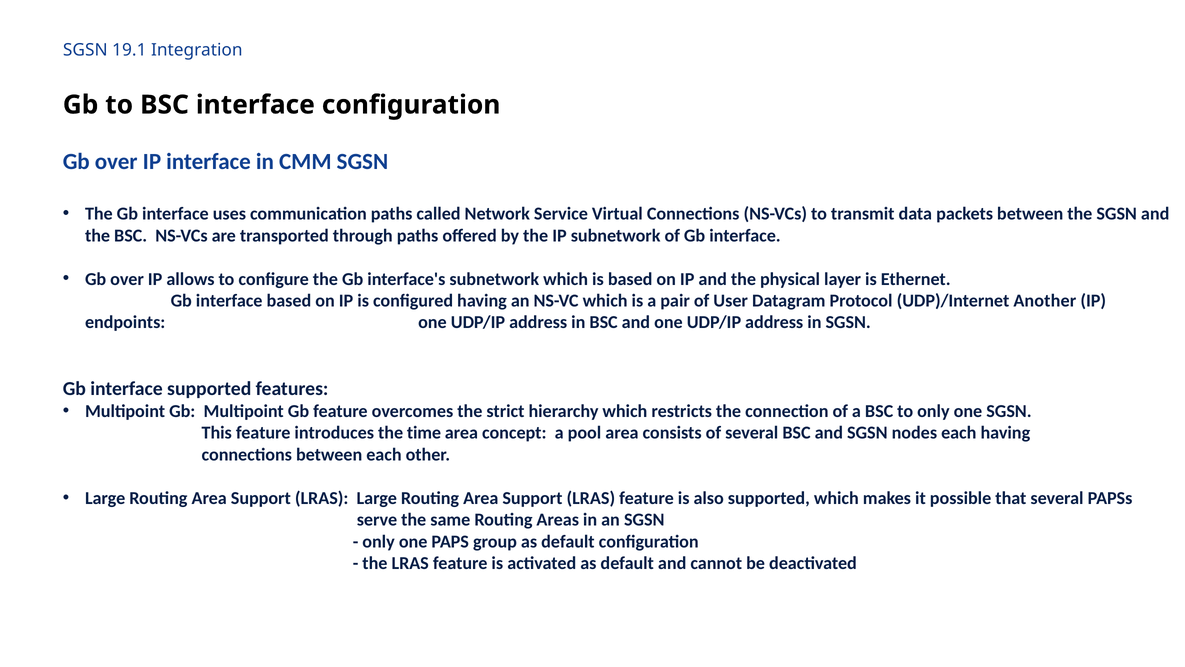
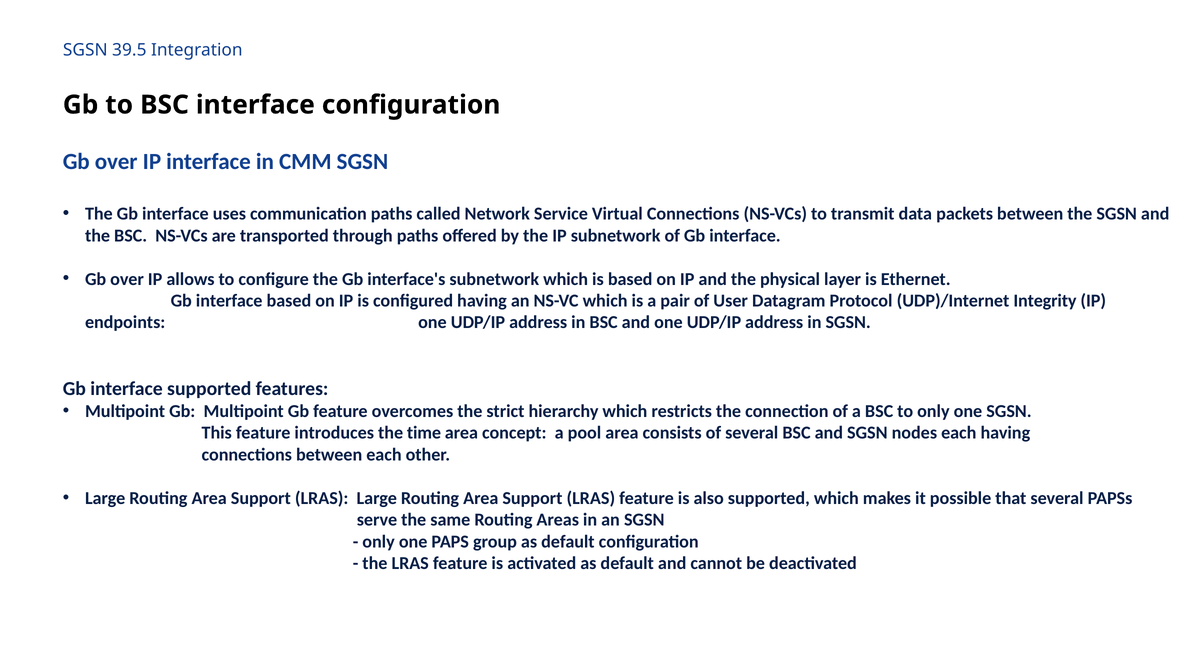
19.1: 19.1 -> 39.5
Another: Another -> Integrity
